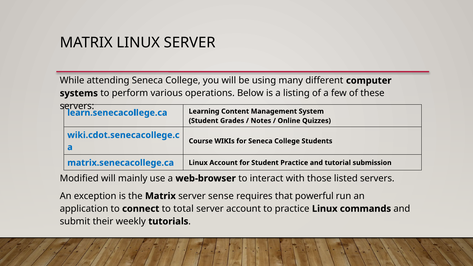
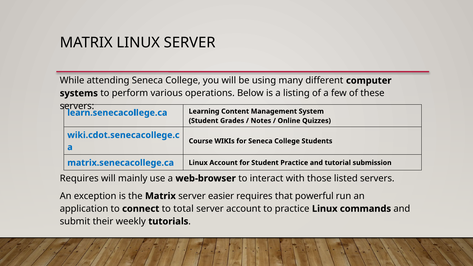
Modified at (79, 178): Modified -> Requires
sense: sense -> easier
